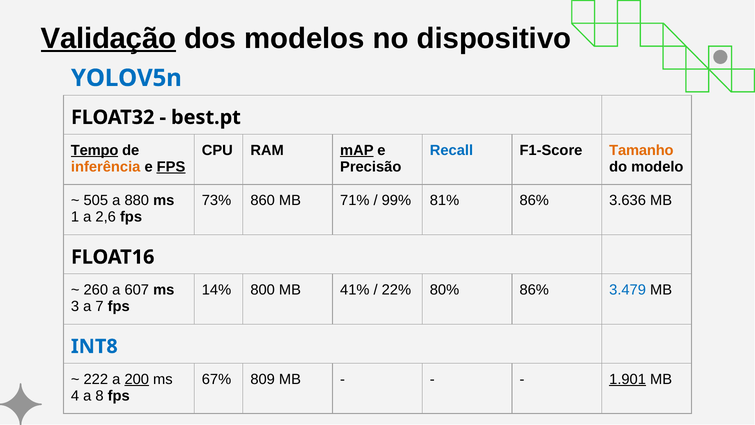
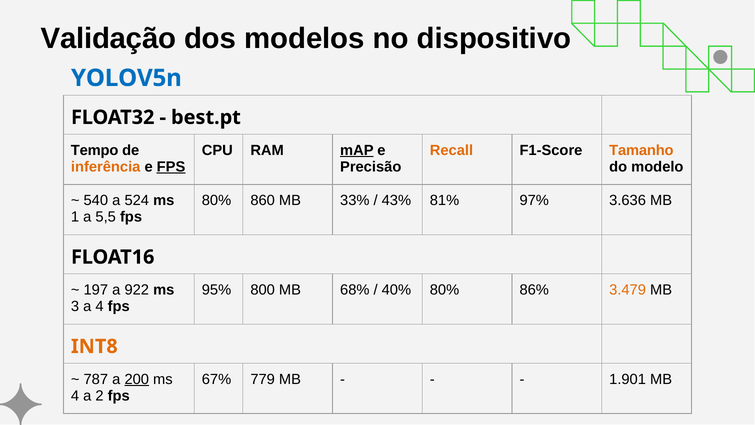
Validação underline: present -> none
Tempo underline: present -> none
Recall colour: blue -> orange
505: 505 -> 540
880: 880 -> 524
73% at (217, 200): 73% -> 80%
71%: 71% -> 33%
99%: 99% -> 43%
81% 86%: 86% -> 97%
2,6: 2,6 -> 5,5
260: 260 -> 197
607: 607 -> 922
14%: 14% -> 95%
41%: 41% -> 68%
22%: 22% -> 40%
3.479 colour: blue -> orange
a 7: 7 -> 4
INT8 colour: blue -> orange
222: 222 -> 787
809: 809 -> 779
1.901 underline: present -> none
8: 8 -> 2
